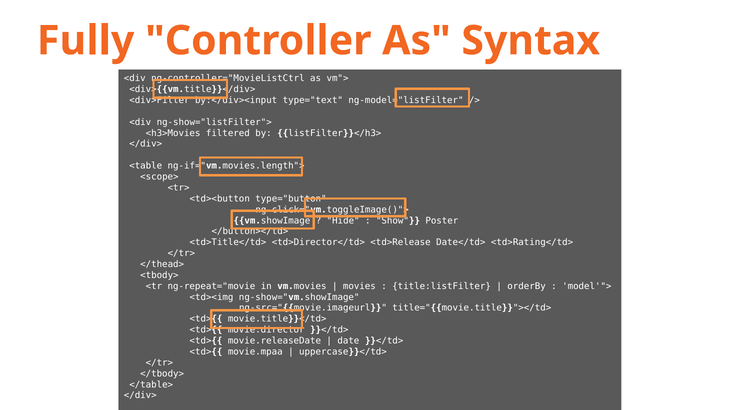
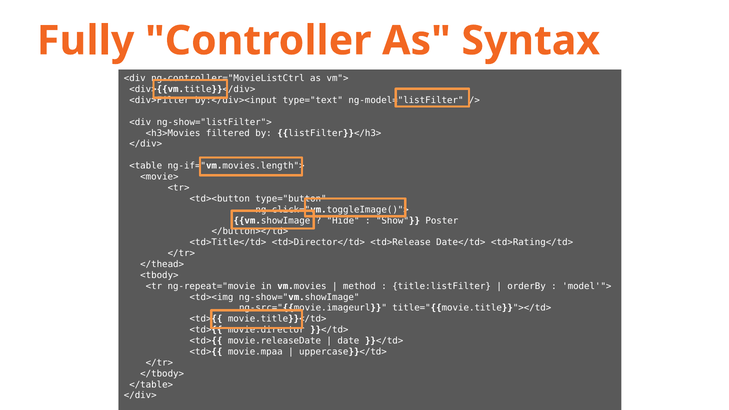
<scope>: <scope> -> <movie>
movies: movies -> method
